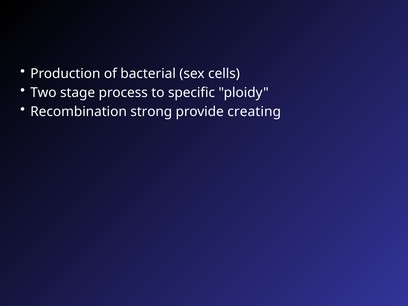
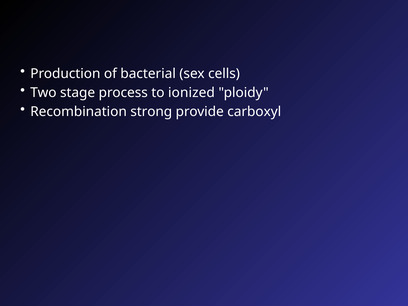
specific: specific -> ionized
creating: creating -> carboxyl
